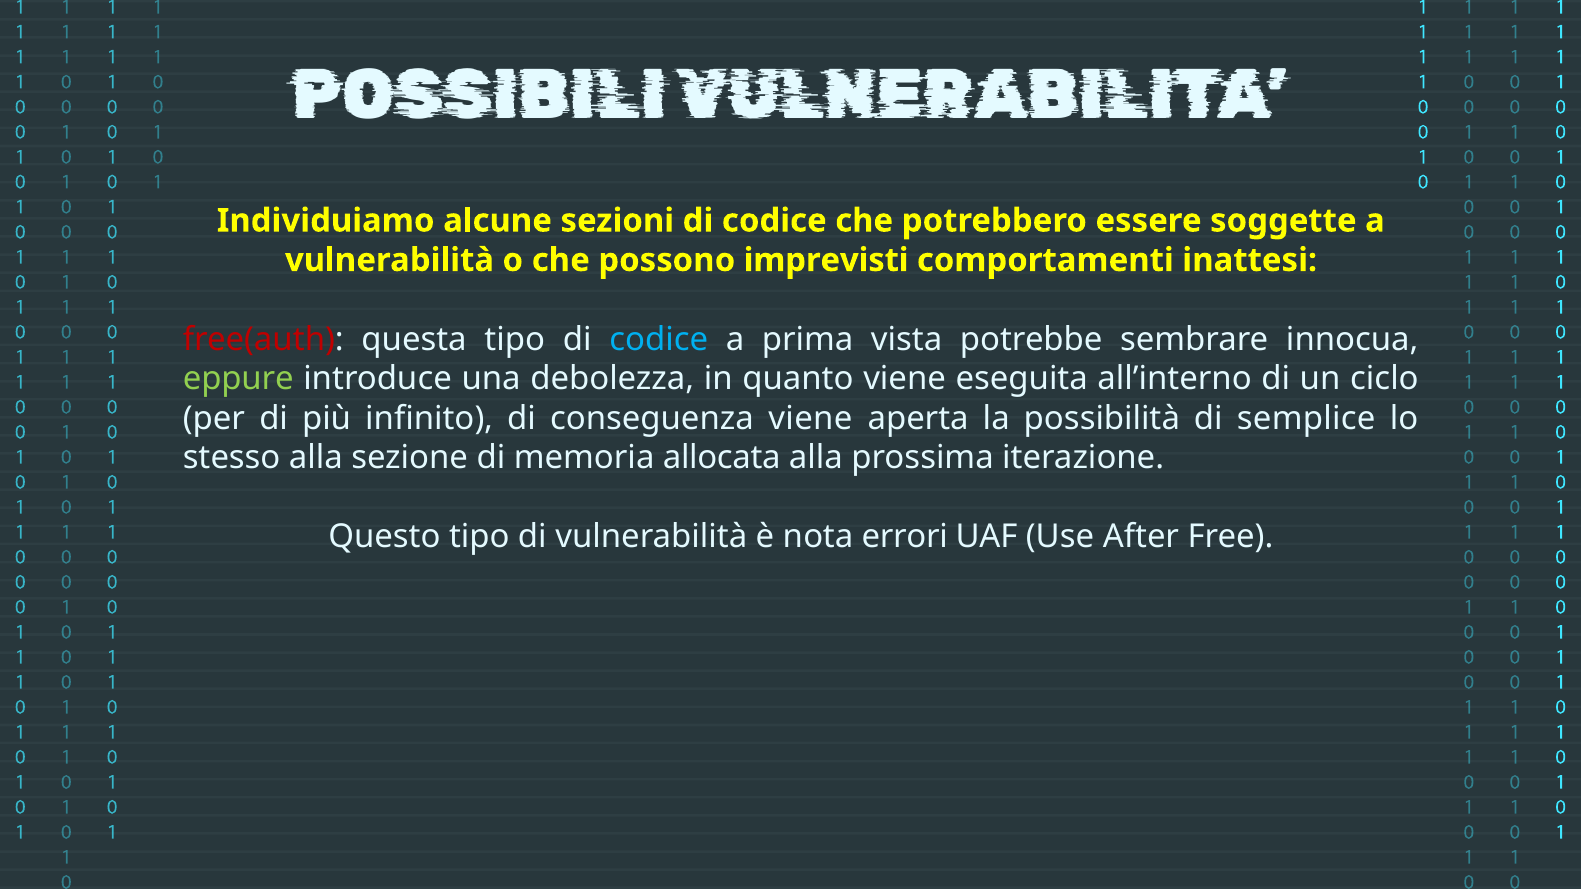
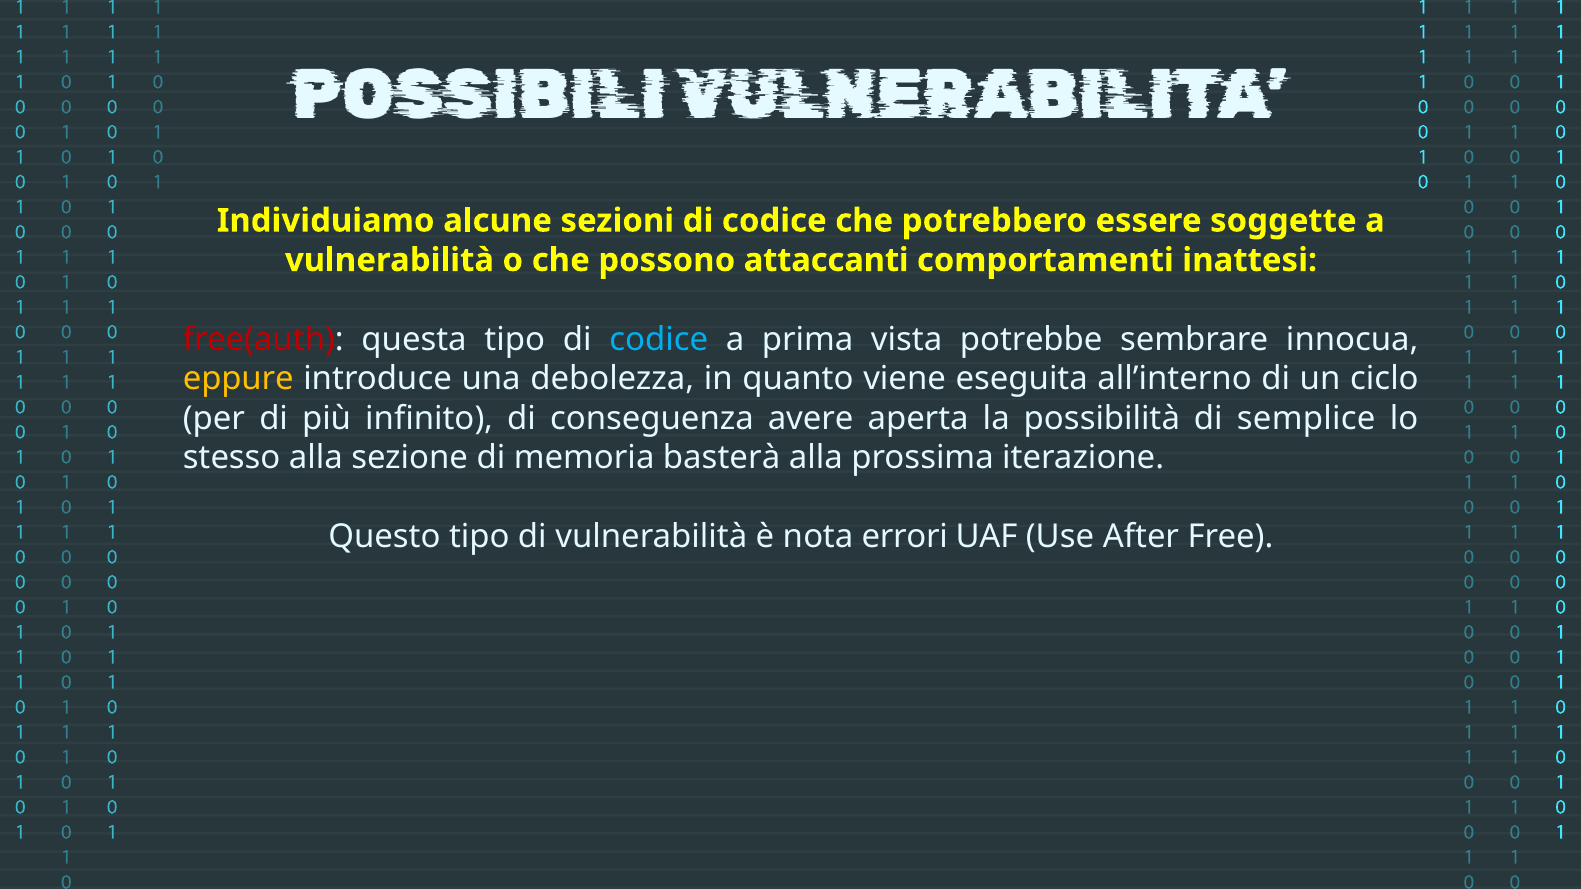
imprevisti: imprevisti -> attaccanti
eppure colour: light green -> yellow
conseguenza viene: viene -> avere
allocata: allocata -> basterà
